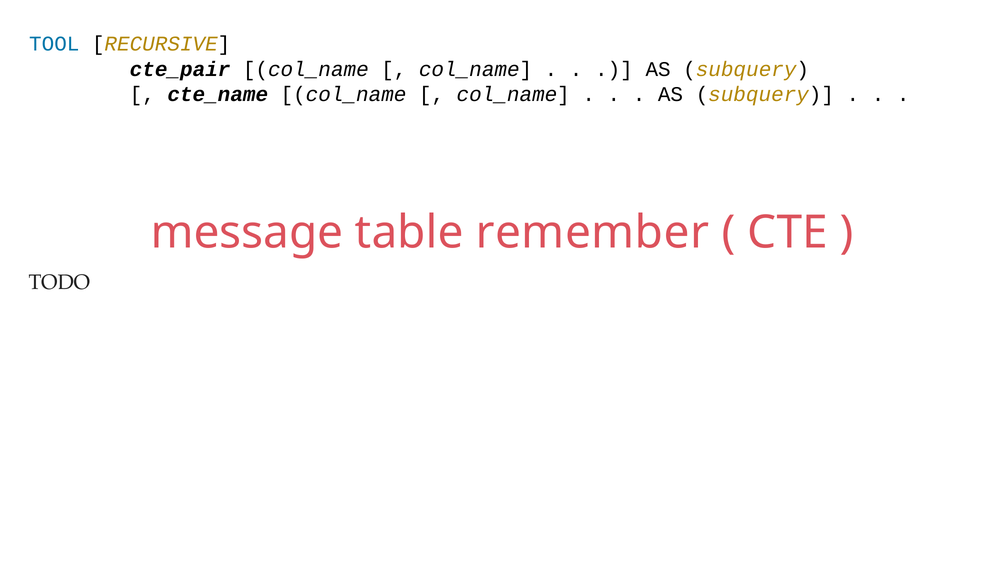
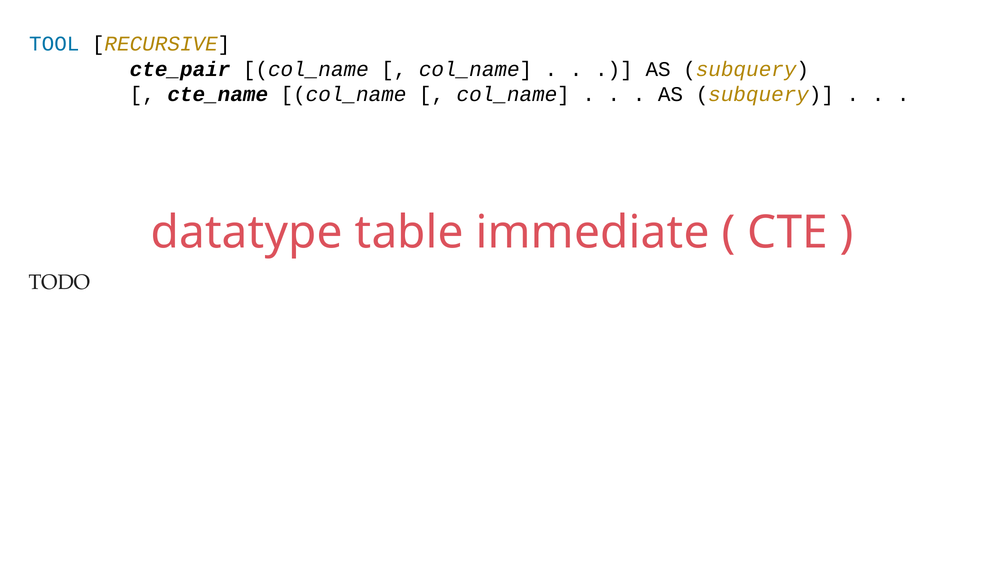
message: message -> datatype
remember: remember -> immediate
